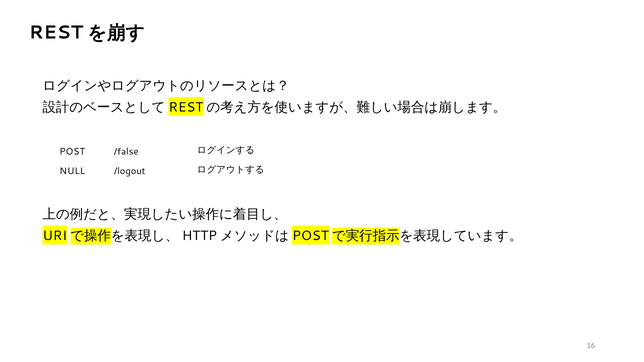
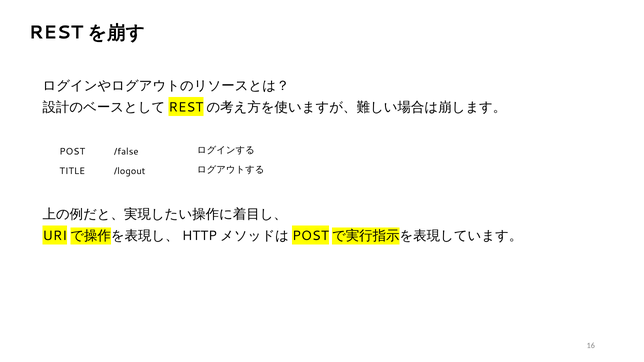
NULL: NULL -> TITLE
